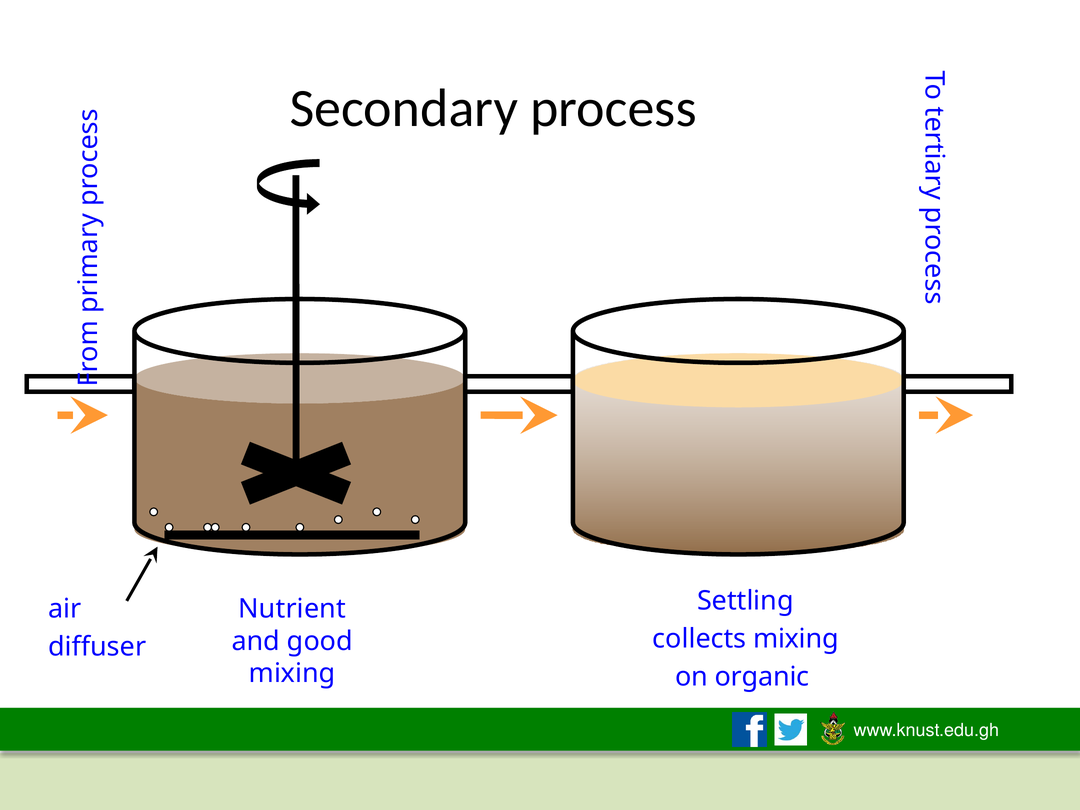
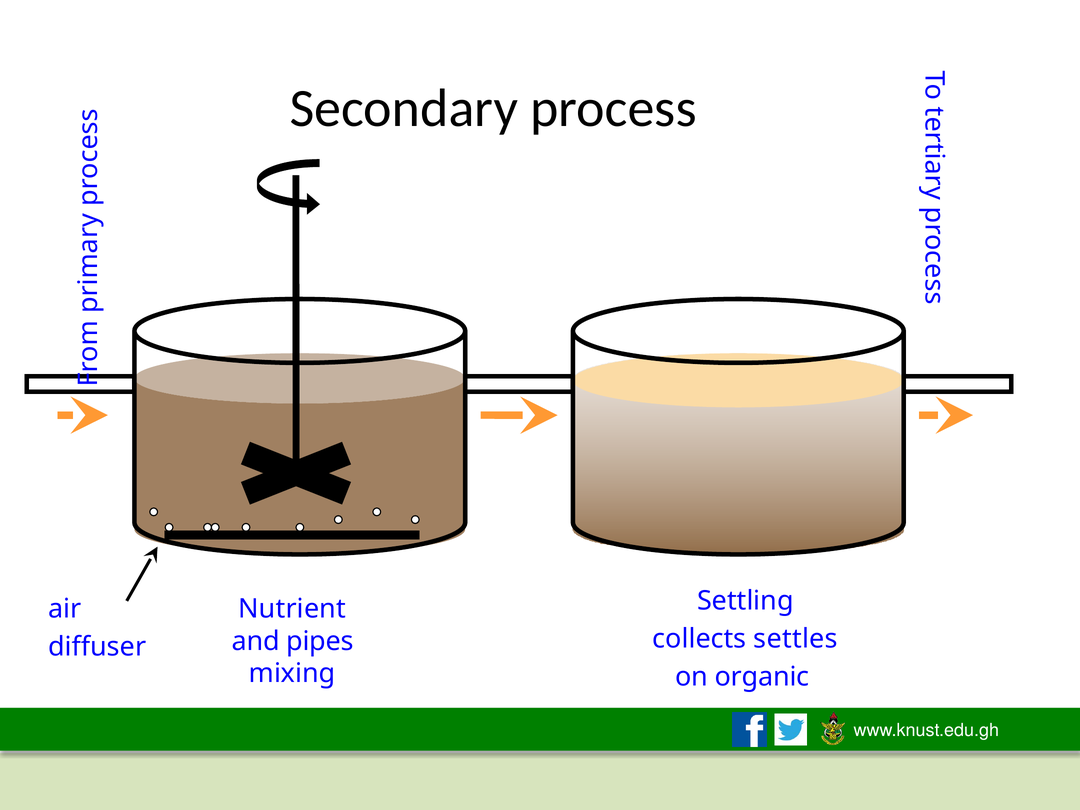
collects mixing: mixing -> settles
good: good -> pipes
